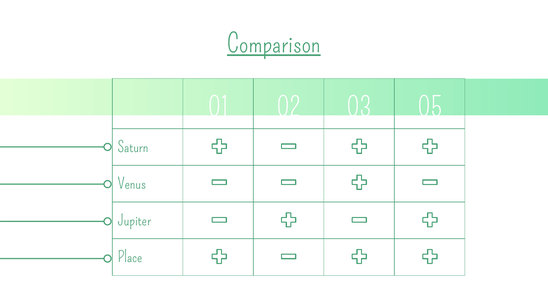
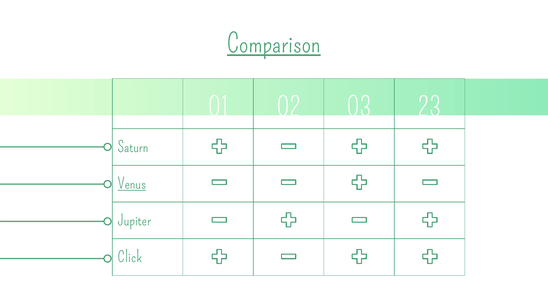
05: 05 -> 23
Venus underline: none -> present
Place: Place -> Click
